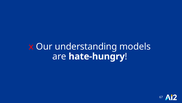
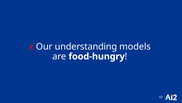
hate-hungry: hate-hungry -> food-hungry
